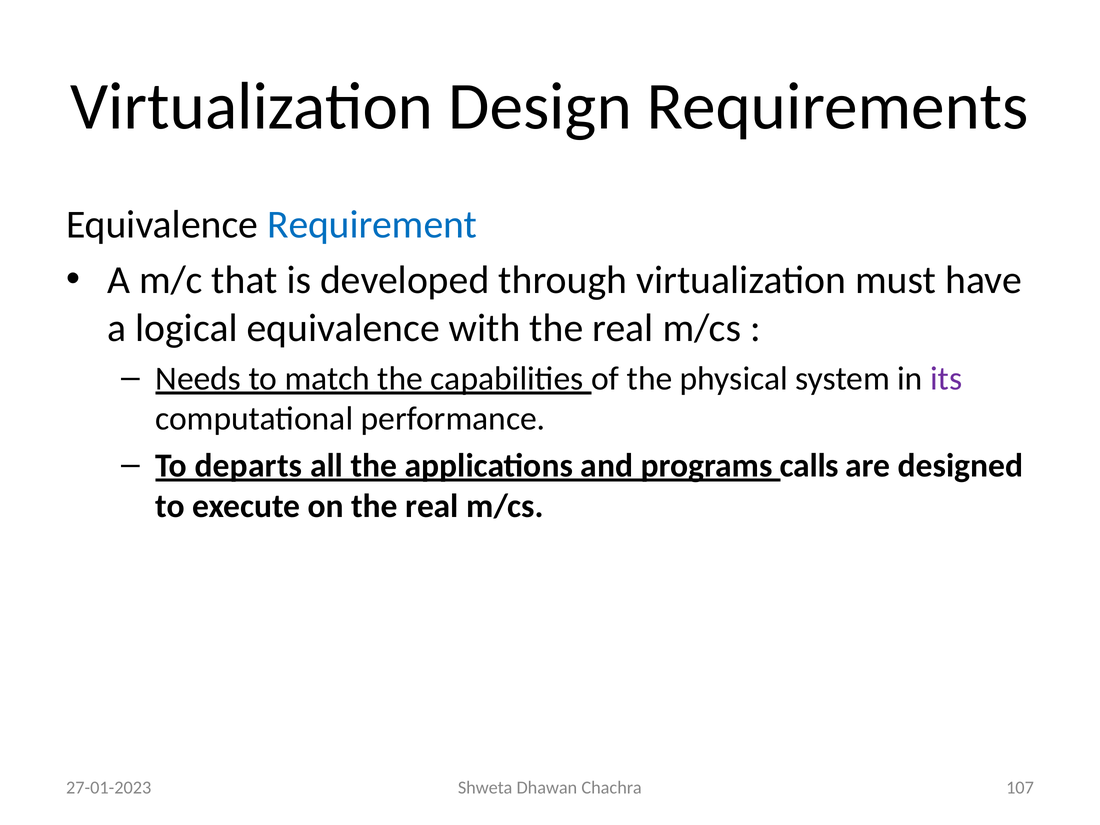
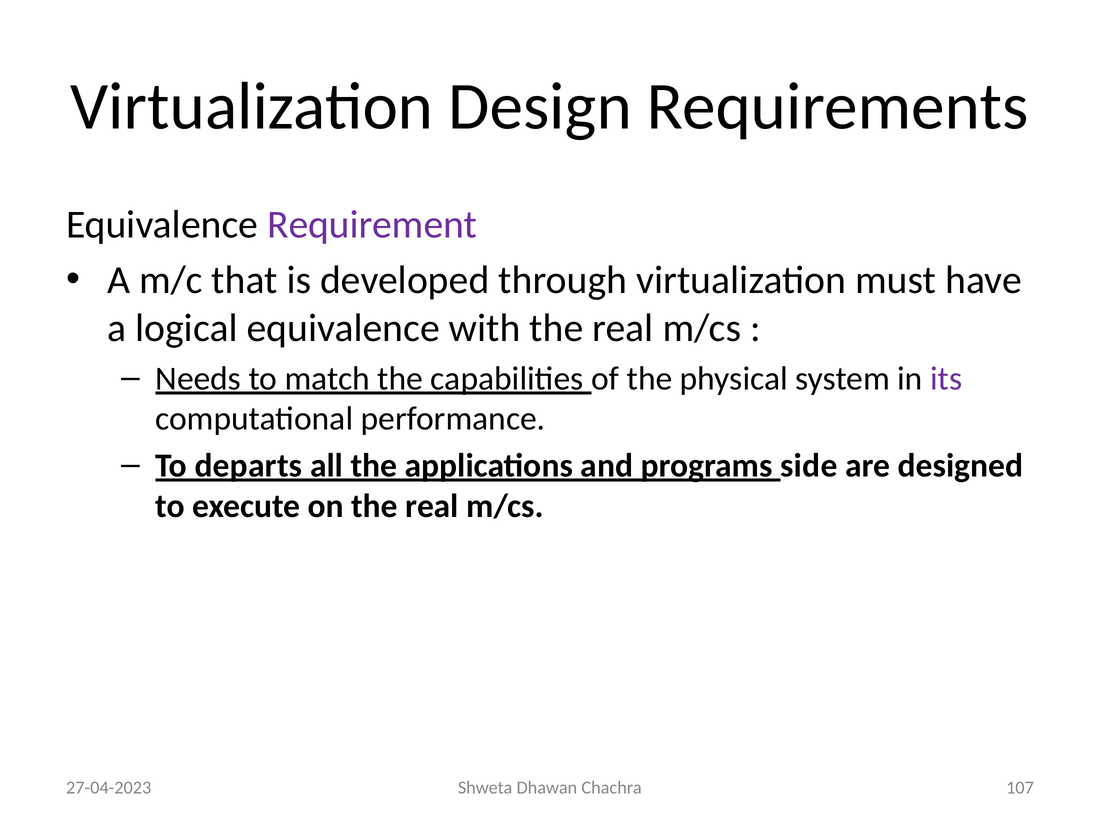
Requirement colour: blue -> purple
calls: calls -> side
27-01-2023: 27-01-2023 -> 27-04-2023
